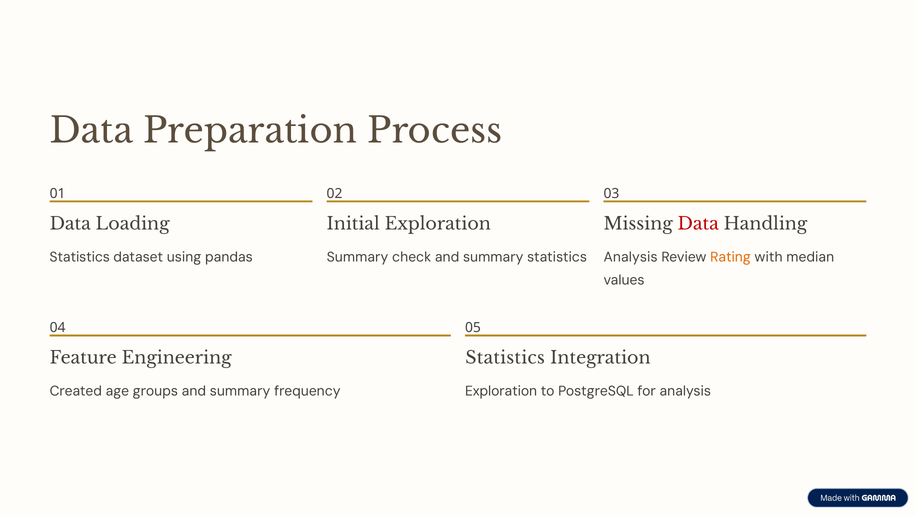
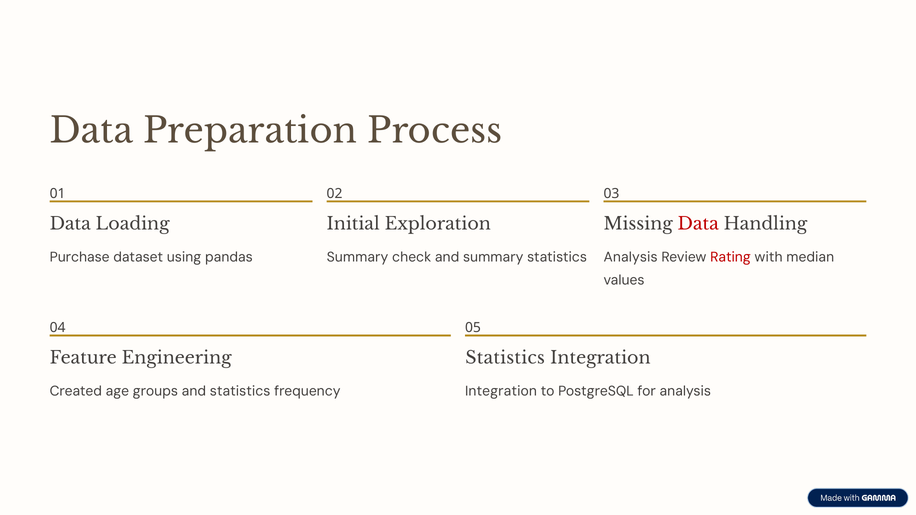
Statistics at (80, 257): Statistics -> Purchase
Rating colour: orange -> red
groups and summary: summary -> statistics
Exploration at (501, 392): Exploration -> Integration
